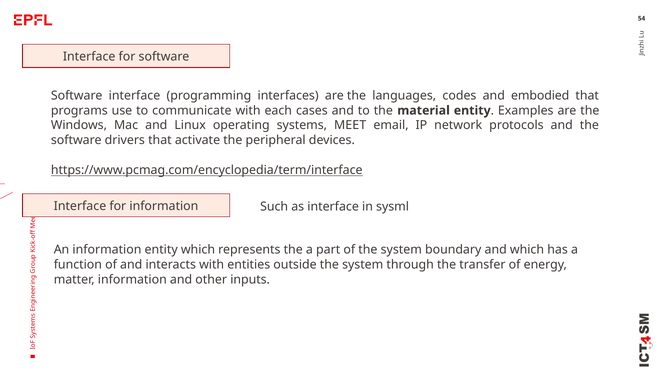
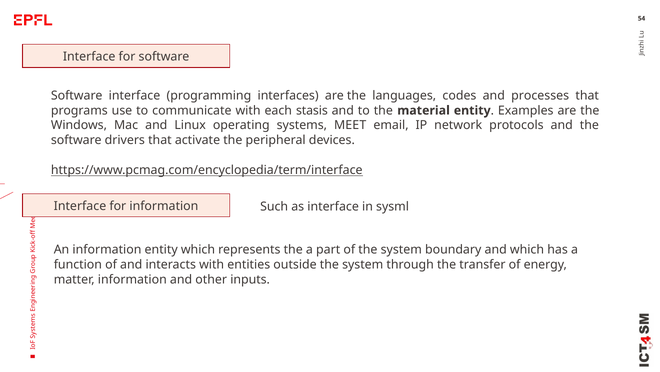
embodied: embodied -> processes
cases: cases -> stasis
